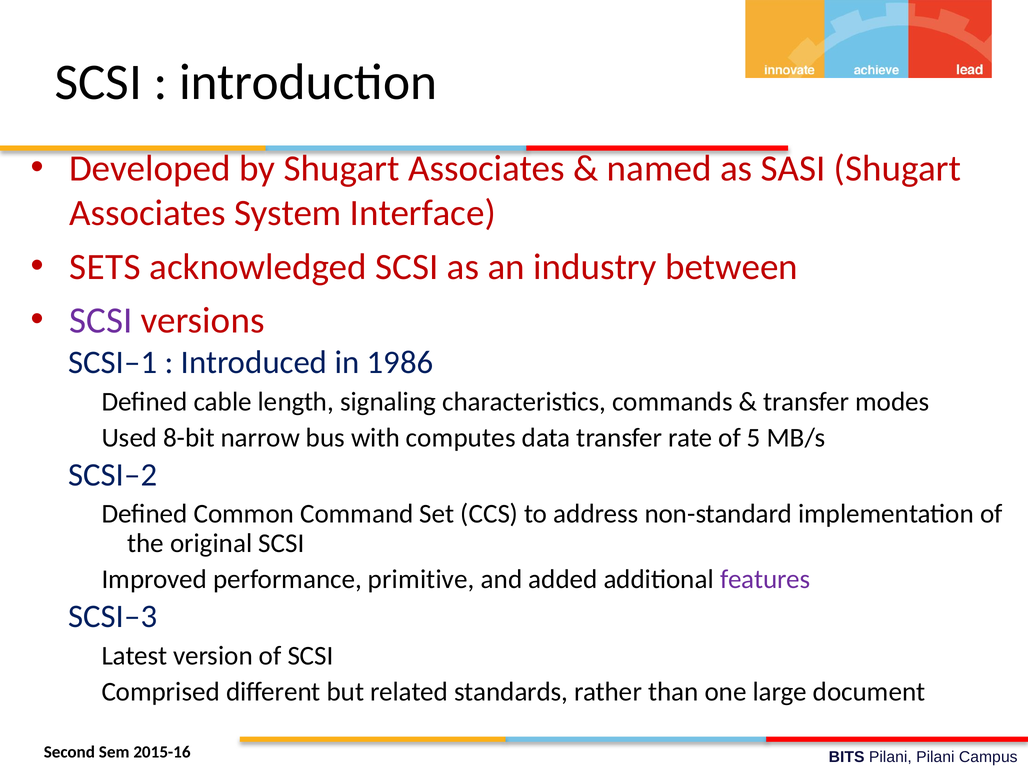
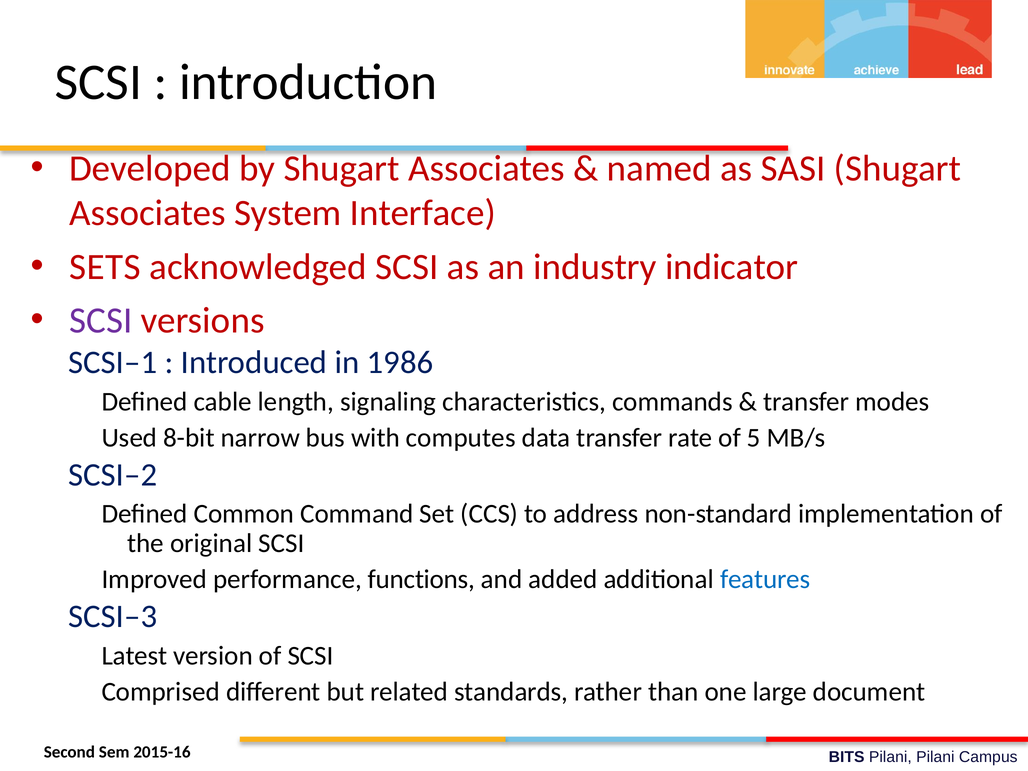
between: between -> indicator
primitive: primitive -> functions
features colour: purple -> blue
